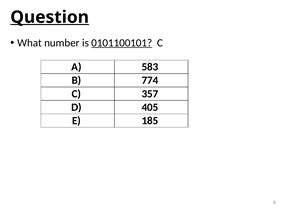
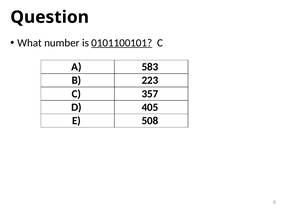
Question underline: present -> none
774: 774 -> 223
185: 185 -> 508
